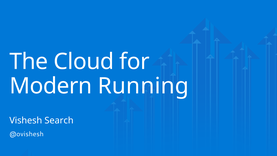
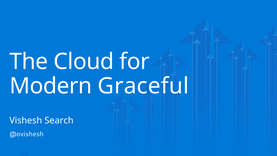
Running: Running -> Graceful
